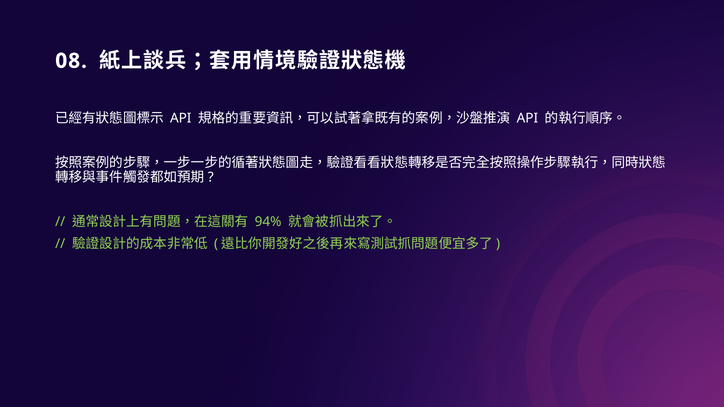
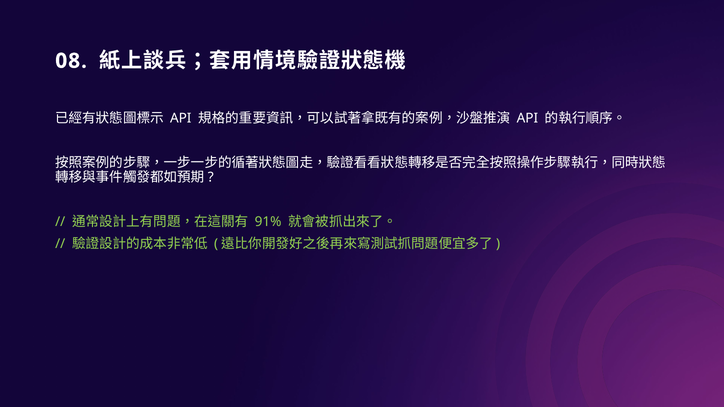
94%: 94% -> 91%
